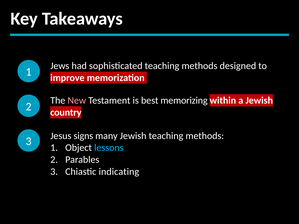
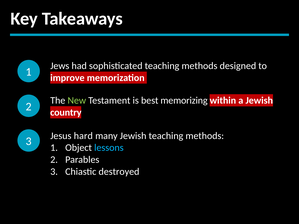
New colour: pink -> light green
signs: signs -> hard
indicating: indicating -> destroyed
